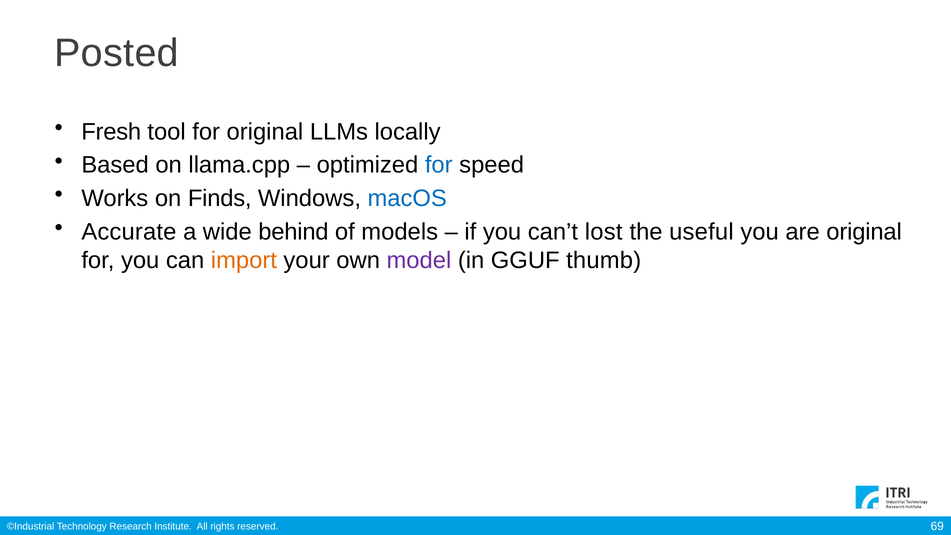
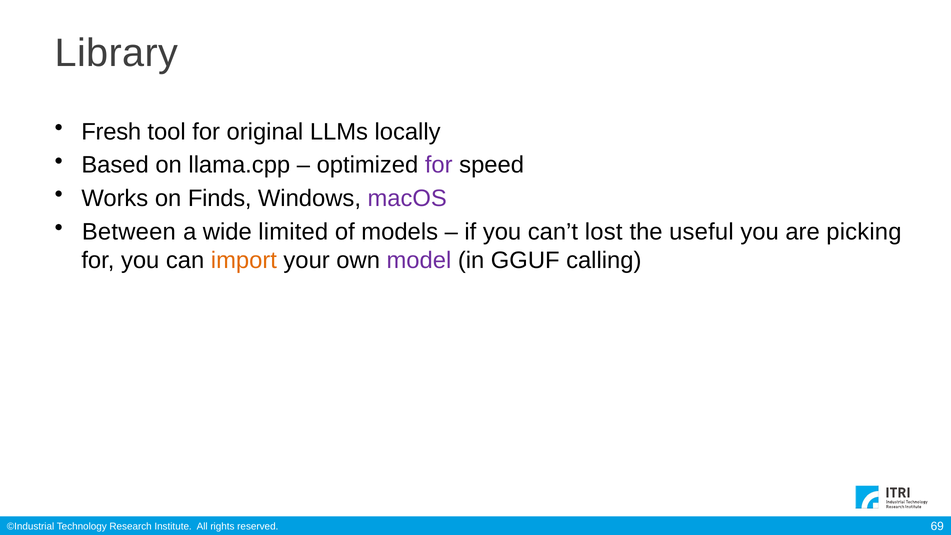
Posted: Posted -> Library
for at (439, 165) colour: blue -> purple
macOS colour: blue -> purple
Accurate: Accurate -> Between
behind: behind -> limited
are original: original -> picking
thumb: thumb -> calling
